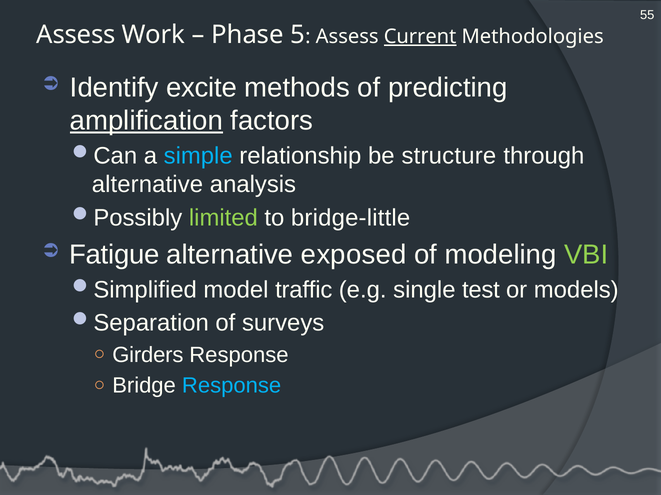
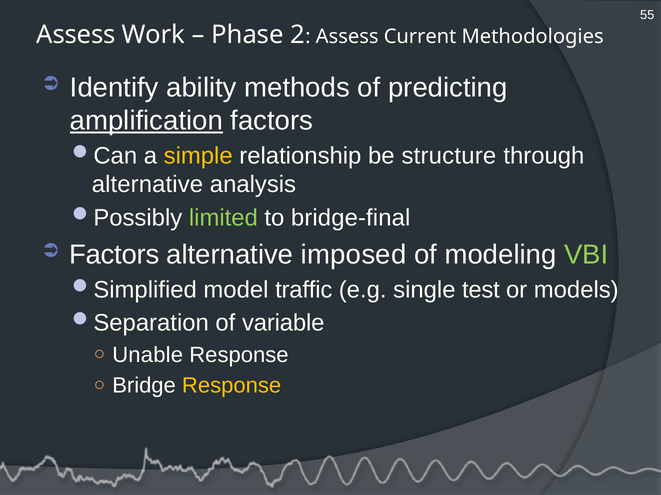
5: 5 -> 2
Current underline: present -> none
excite: excite -> ability
simple colour: light blue -> yellow
bridge-little: bridge-little -> bridge-final
Fatigue at (114, 255): Fatigue -> Factors
exposed: exposed -> imposed
surveys: surveys -> variable
Girders: Girders -> Unable
Response at (232, 386) colour: light blue -> yellow
